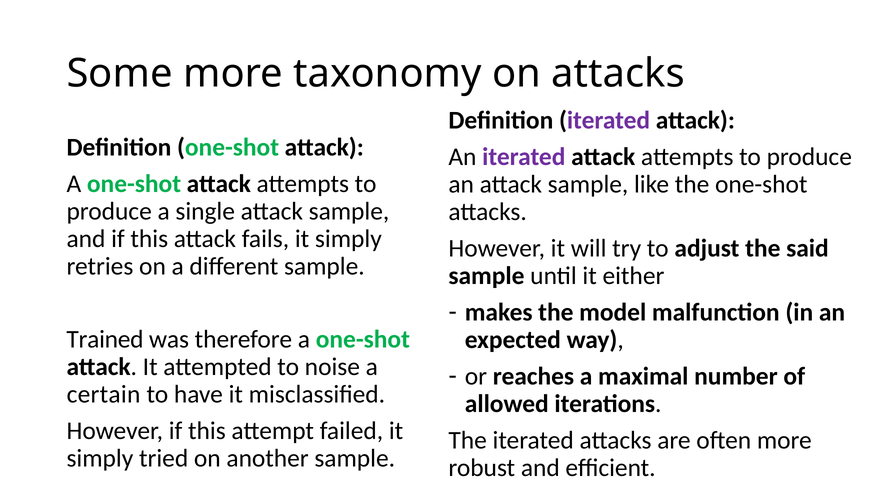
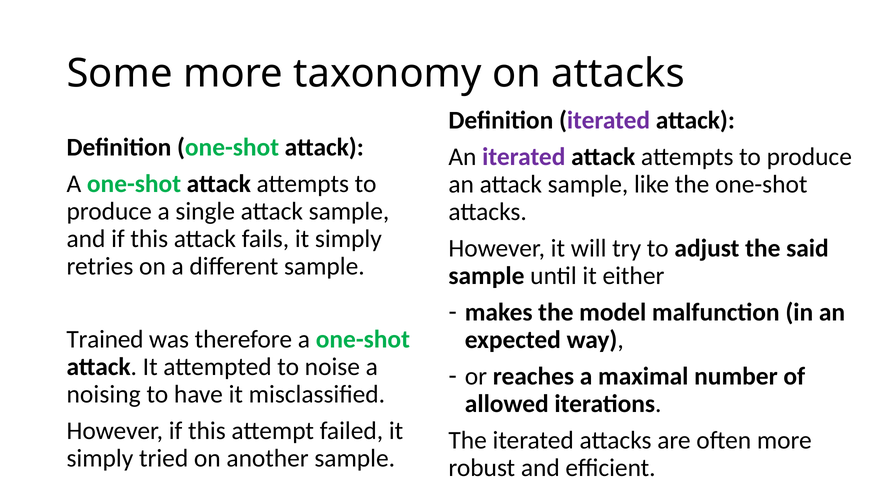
certain: certain -> noising
